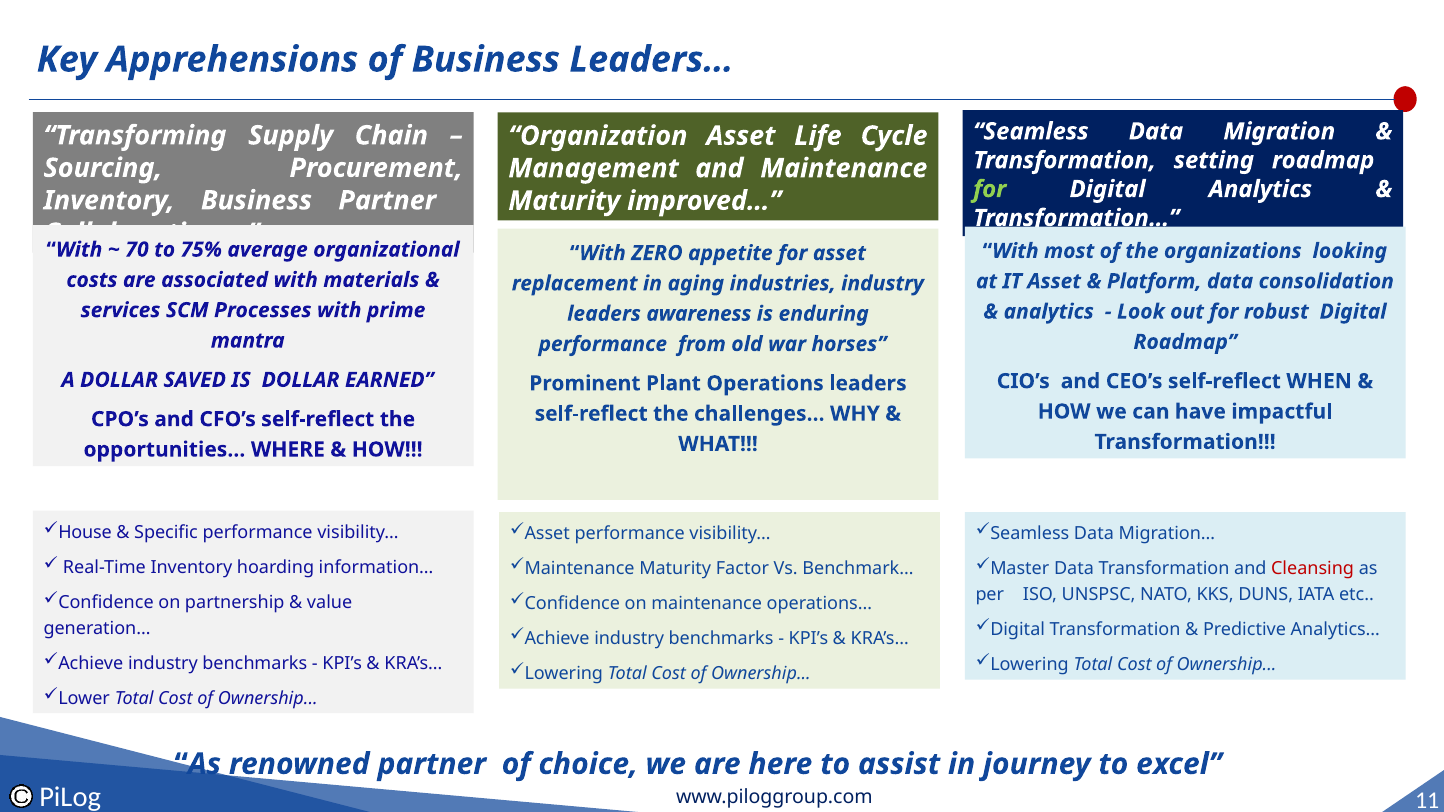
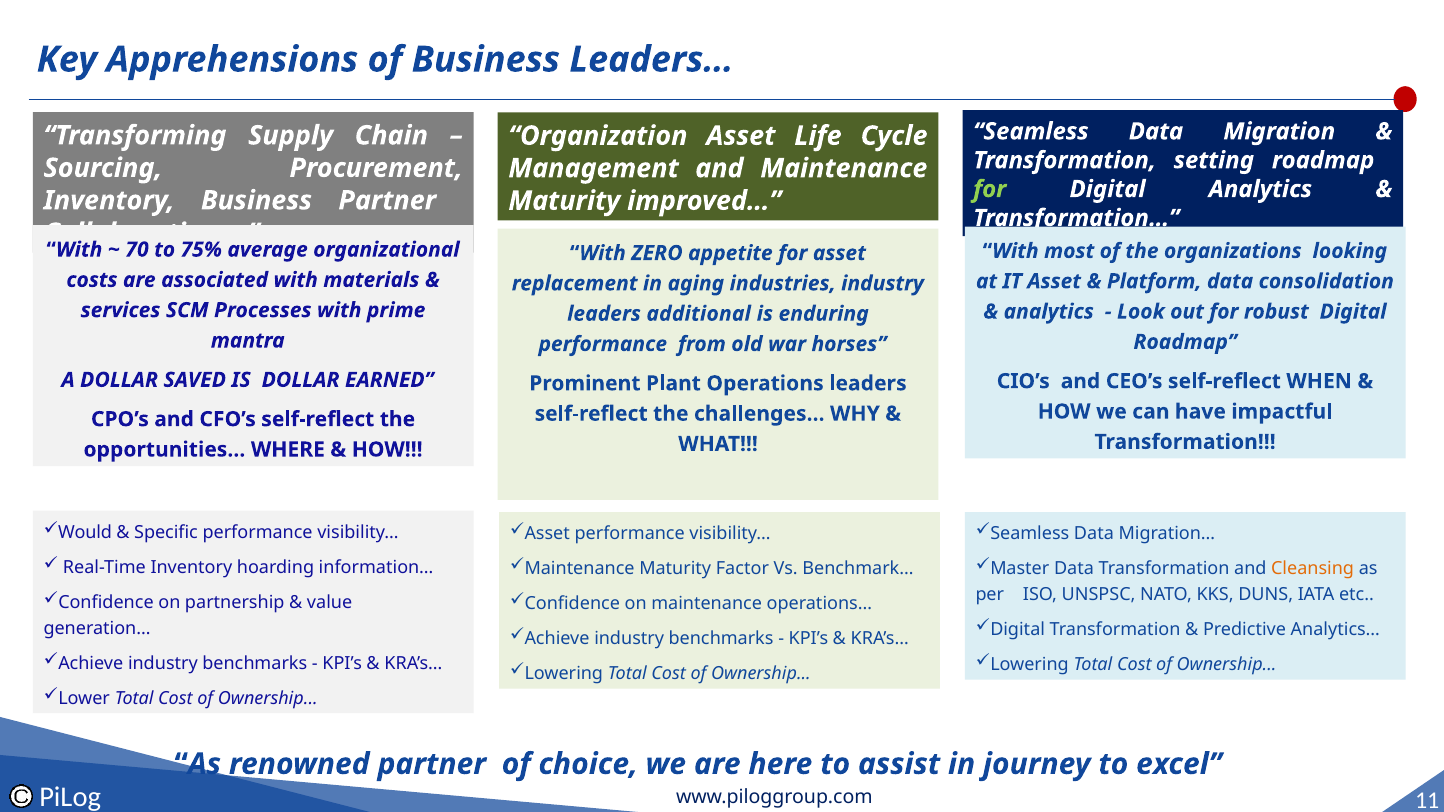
awareness: awareness -> additional
House: House -> Would
Cleansing colour: red -> orange
